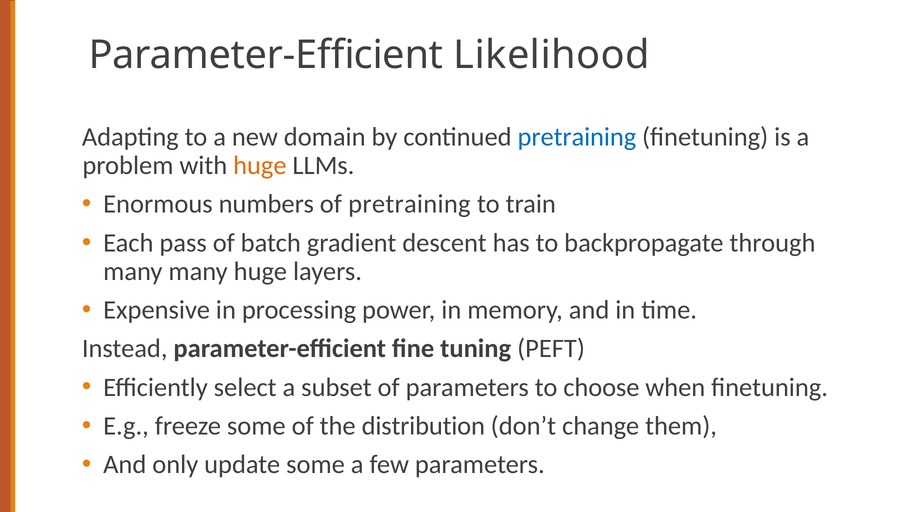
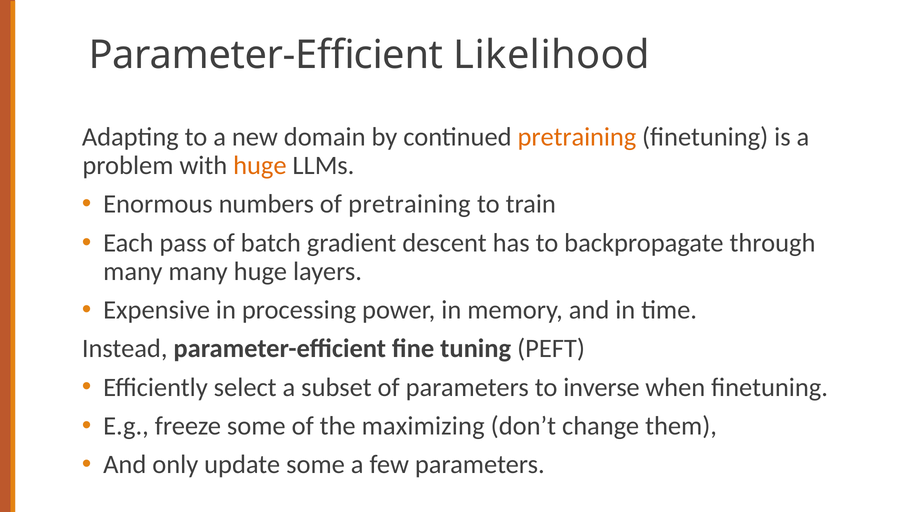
pretraining at (577, 137) colour: blue -> orange
choose: choose -> inverse
distribution: distribution -> maximizing
